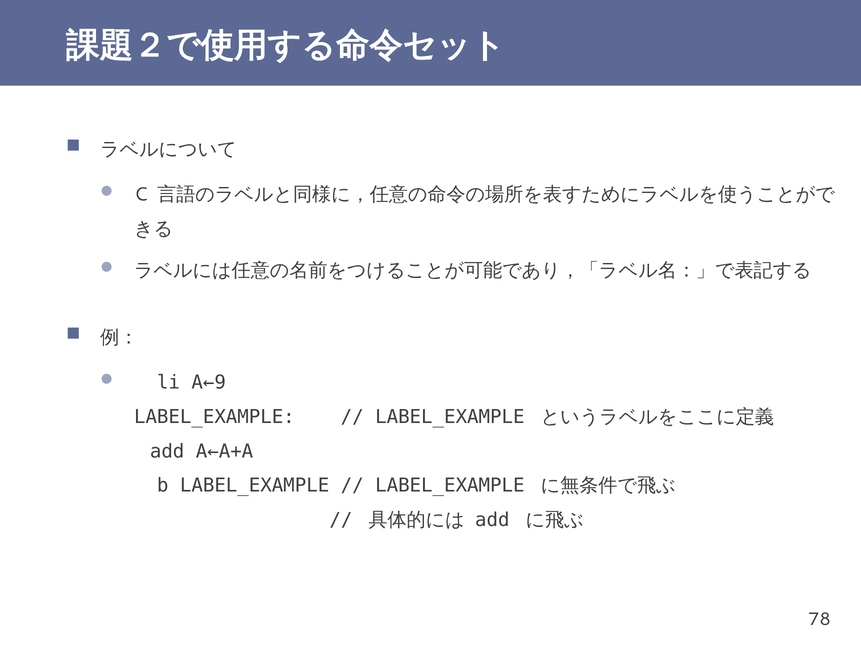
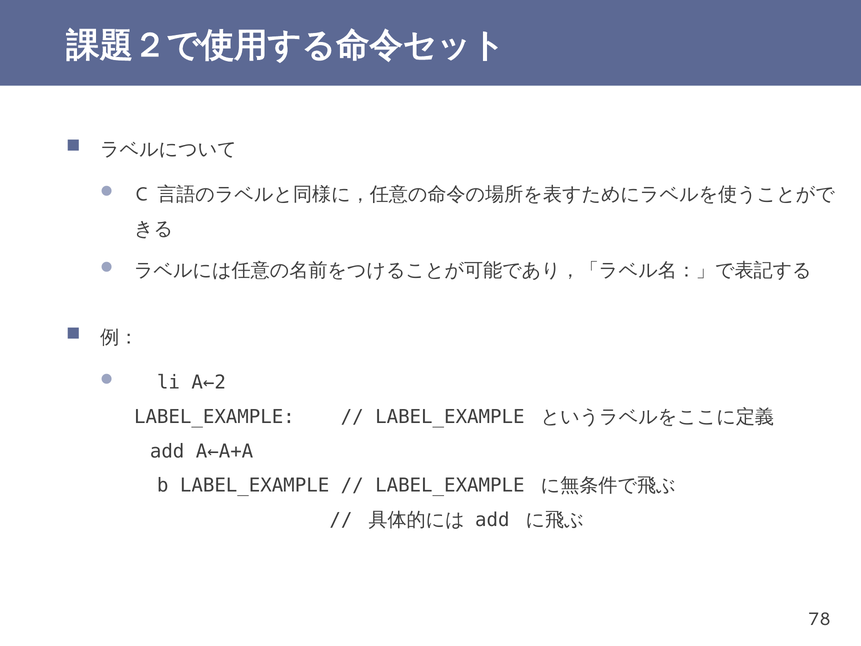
A←9: A←9 -> A←2
